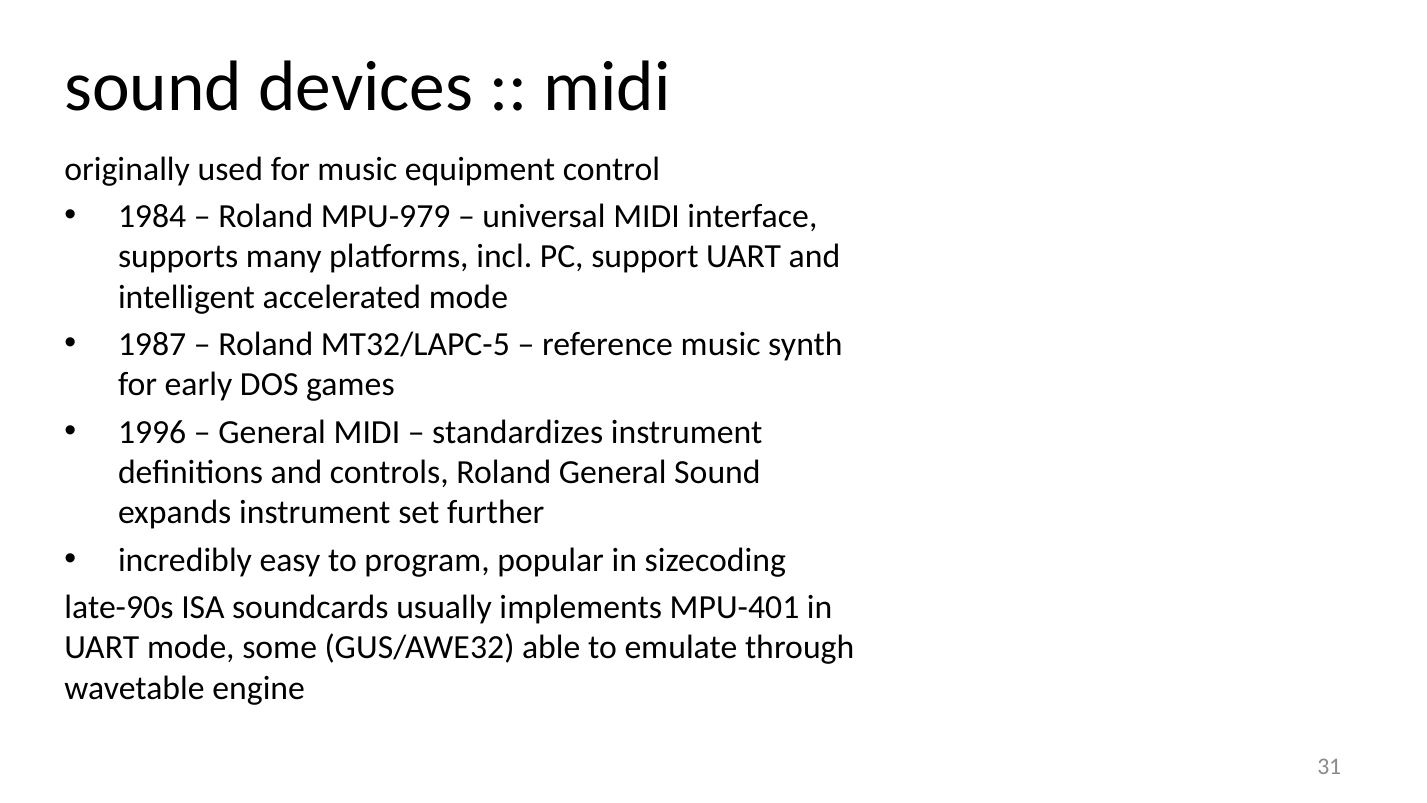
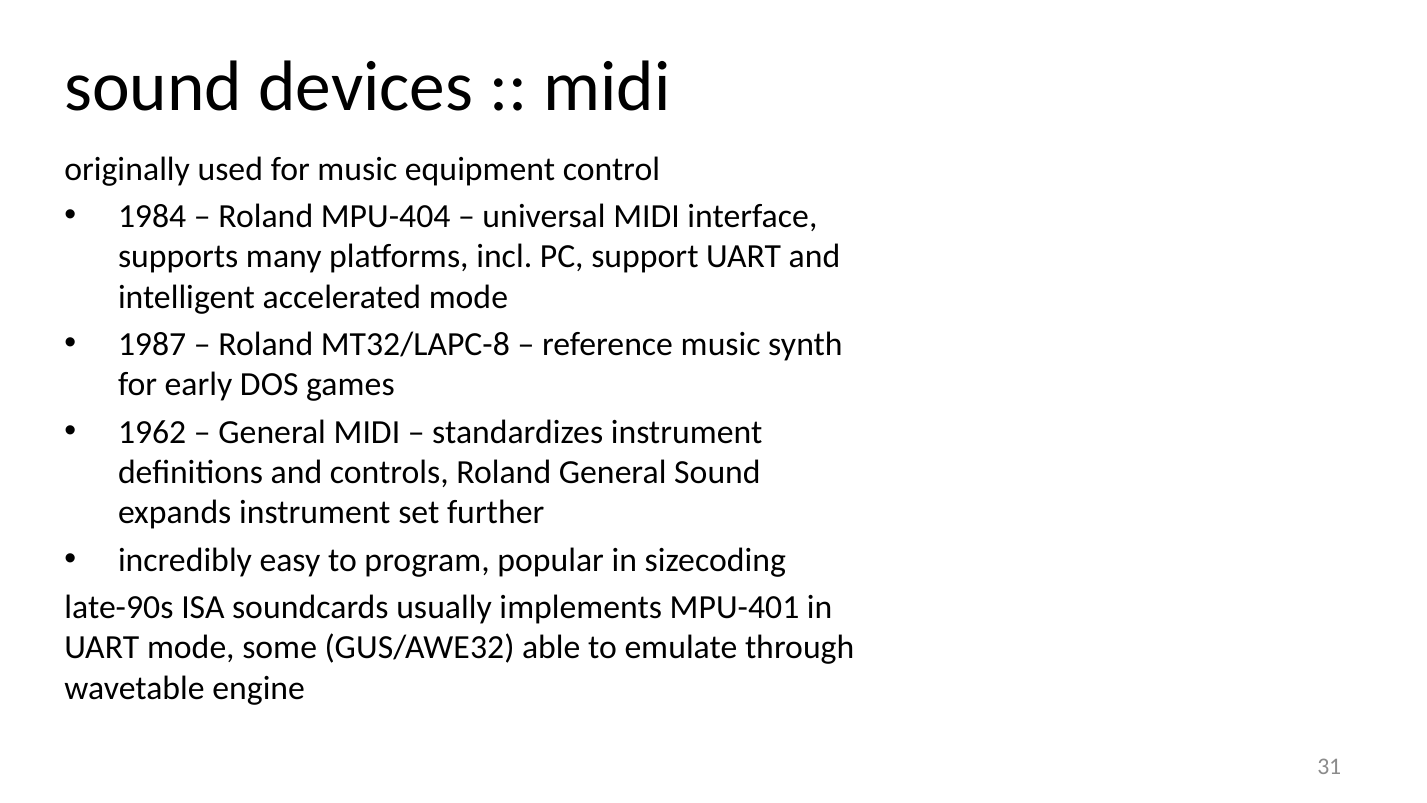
MPU-979: MPU-979 -> MPU-404
MT32/LAPC-5: MT32/LAPC-5 -> MT32/LAPC-8
1996: 1996 -> 1962
